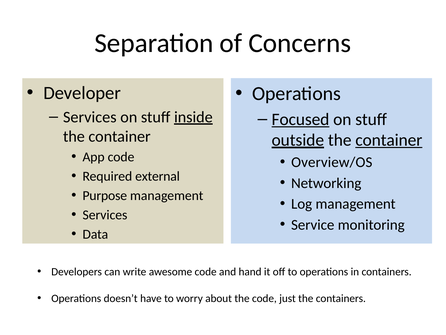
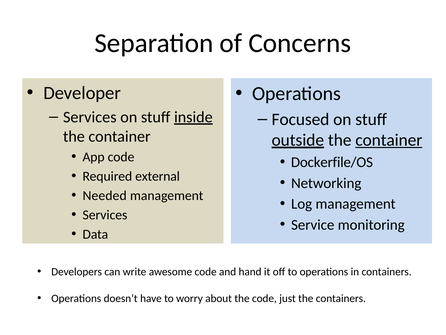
Focused underline: present -> none
Overview/OS: Overview/OS -> Dockerfile/OS
Purpose: Purpose -> Needed
